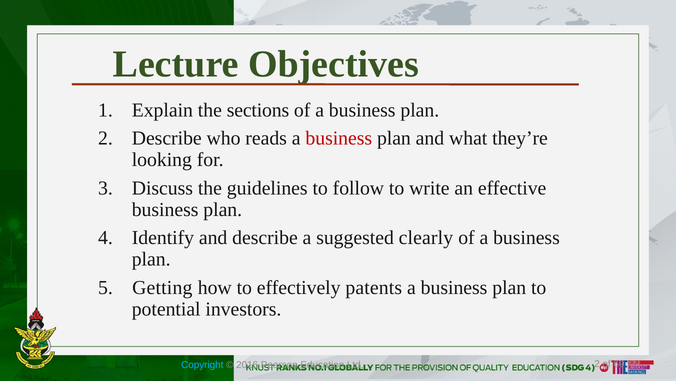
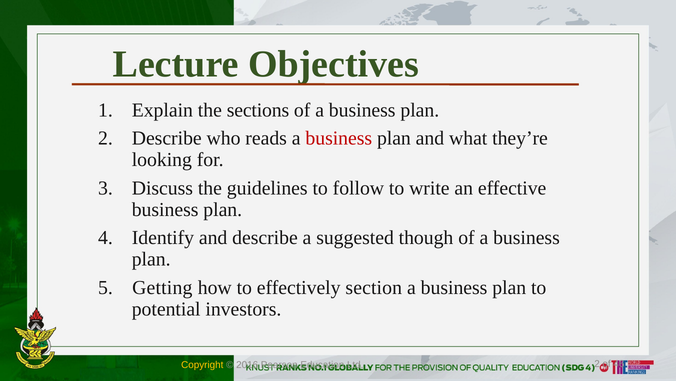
clearly: clearly -> though
patents: patents -> section
Copyright colour: light blue -> yellow
69: 69 -> 46
